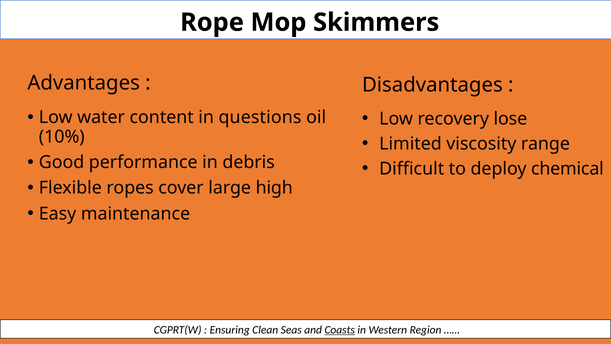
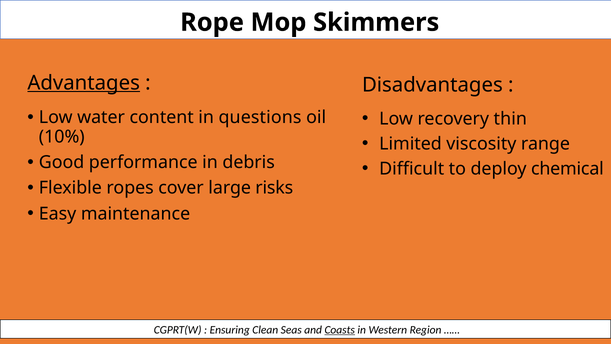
Advantages underline: none -> present
lose: lose -> thin
high: high -> risks
